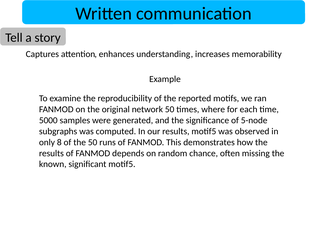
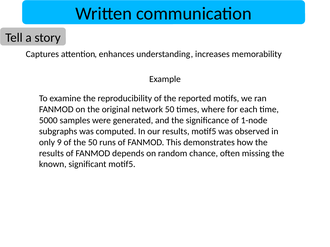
5-node: 5-node -> 1-node
8: 8 -> 9
